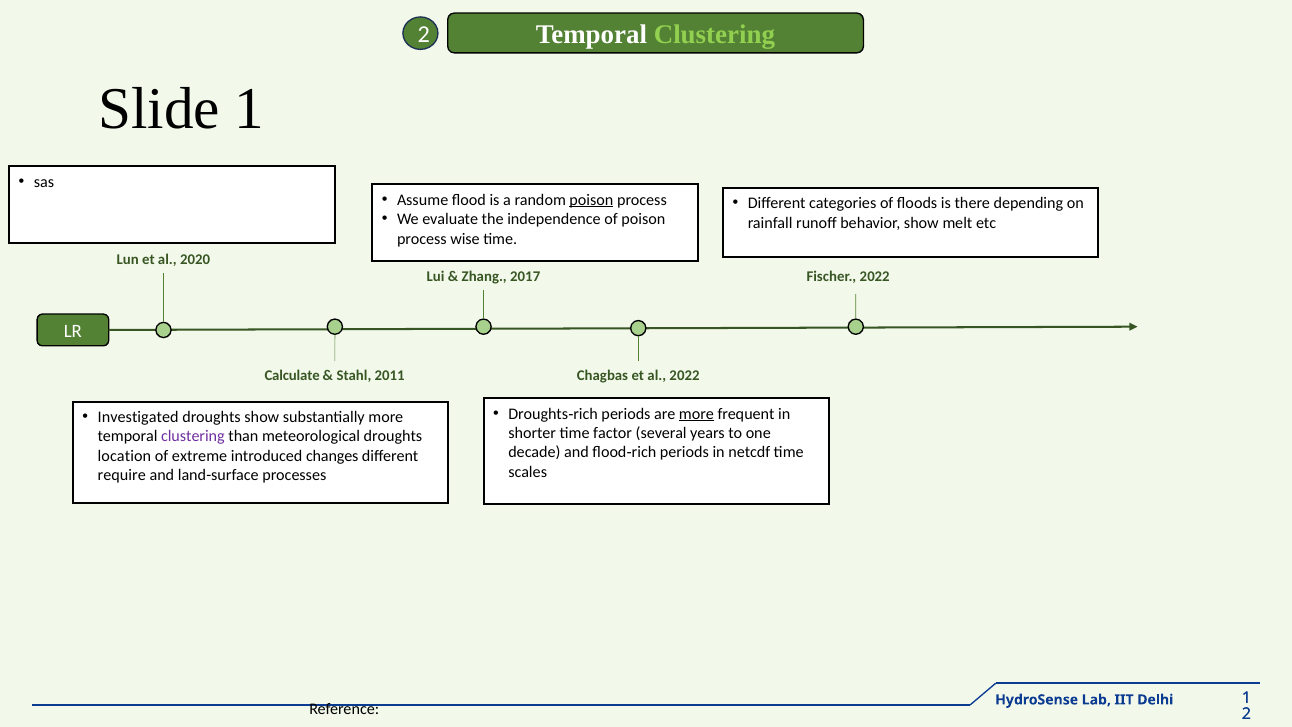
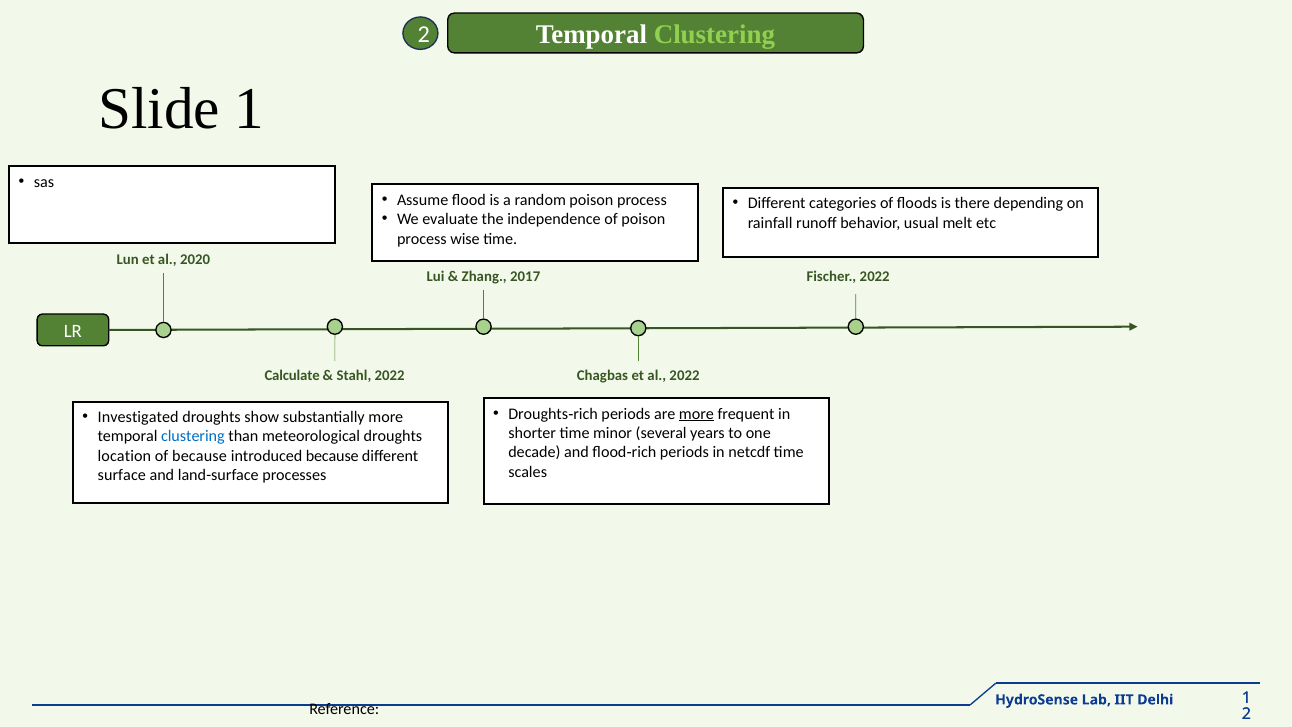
poison at (591, 200) underline: present -> none
behavior show: show -> usual
Stahl 2011: 2011 -> 2022
factor: factor -> minor
clustering at (193, 436) colour: purple -> blue
of extreme: extreme -> because
introduced changes: changes -> because
require: require -> surface
